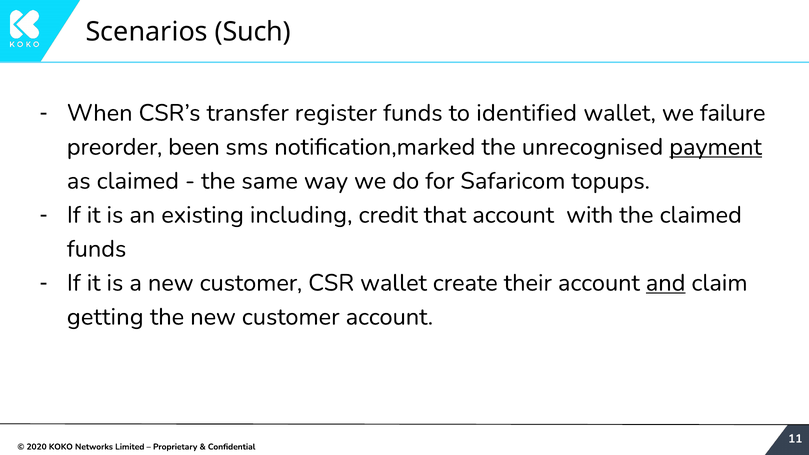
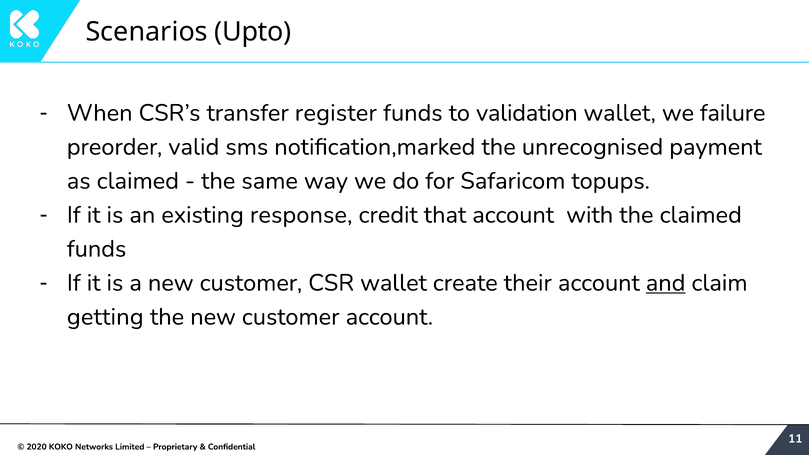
Such: Such -> Upto
identified: identified -> validation
been: been -> valid
payment underline: present -> none
including: including -> response
